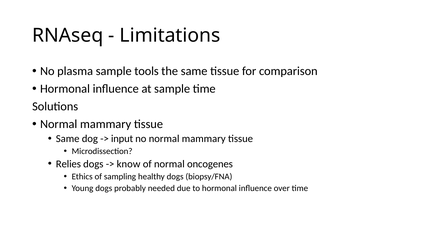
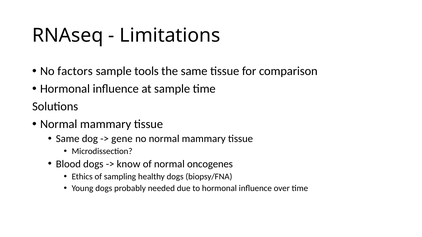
plasma: plasma -> factors
input: input -> gene
Relies: Relies -> Blood
